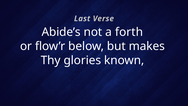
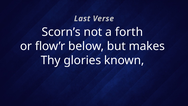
Abide’s: Abide’s -> Scorn’s
